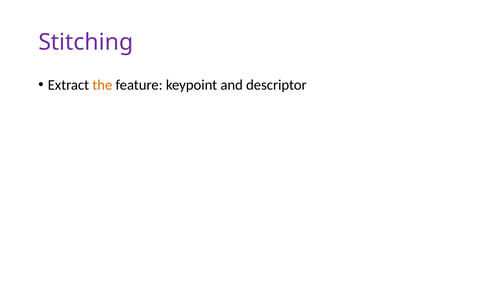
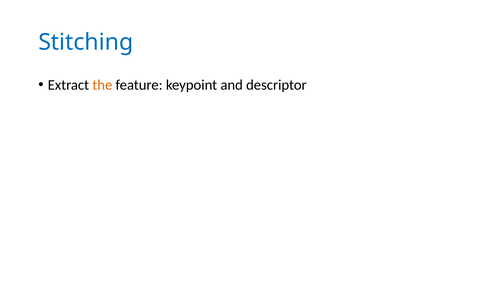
Stitching colour: purple -> blue
